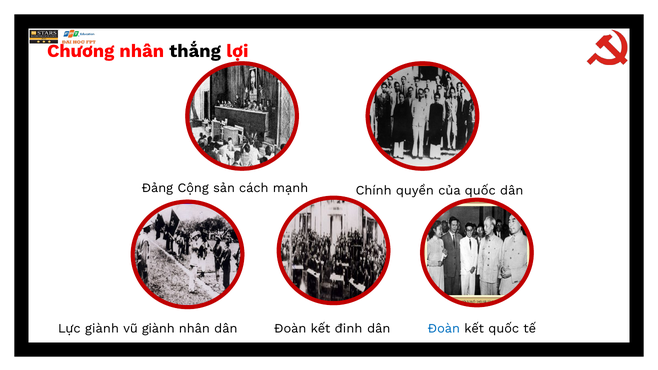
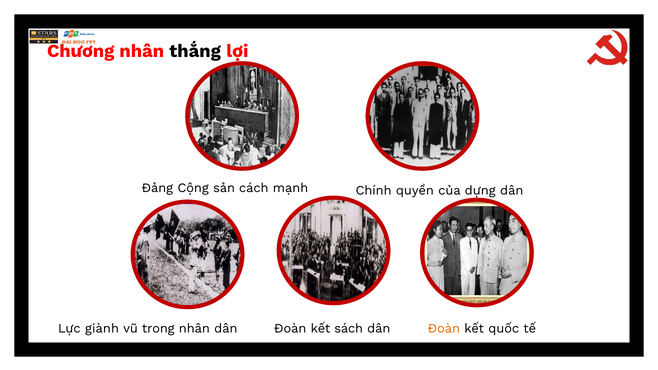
của quốc: quốc -> dựng
vũ giành: giành -> trong
đinh: đinh -> sách
Đoàn at (444, 329) colour: blue -> orange
